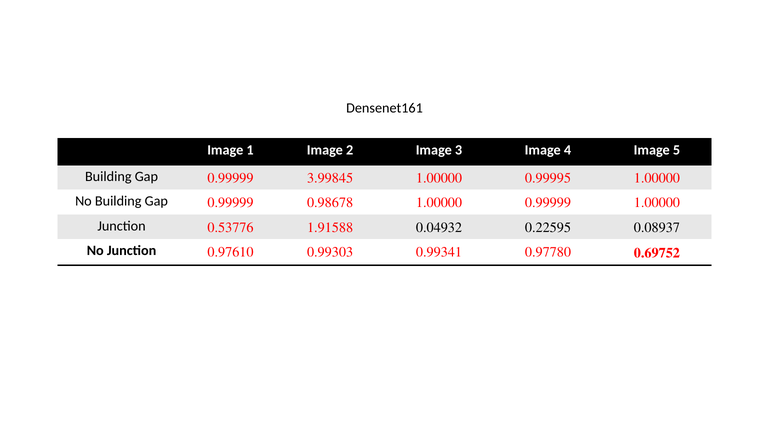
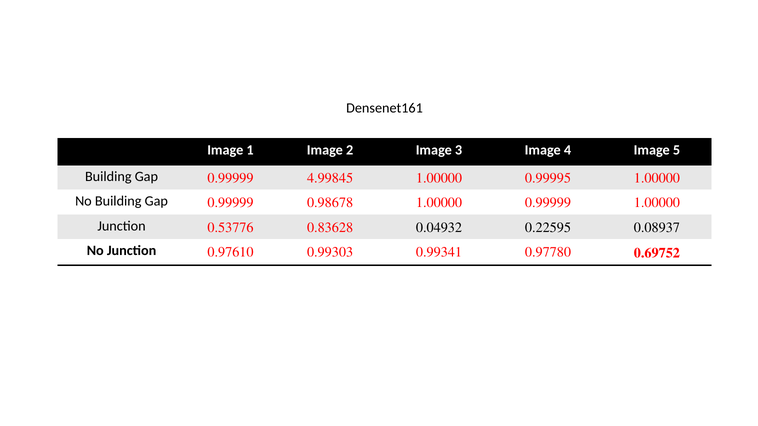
3.99845: 3.99845 -> 4.99845
1.91588: 1.91588 -> 0.83628
